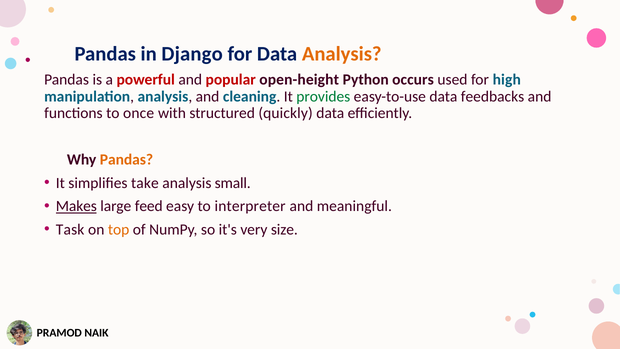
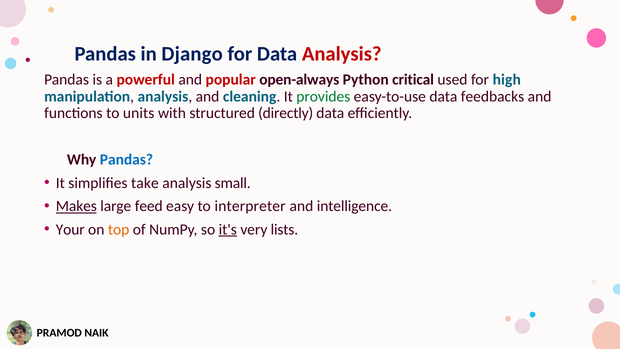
Analysis at (342, 54) colour: orange -> red
open-height: open-height -> open-always
occurs: occurs -> critical
once: once -> units
quickly: quickly -> directly
Pandas at (126, 160) colour: orange -> blue
meaningful: meaningful -> intelligence
Task: Task -> Your
it's underline: none -> present
size: size -> lists
